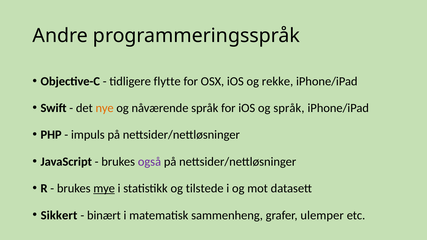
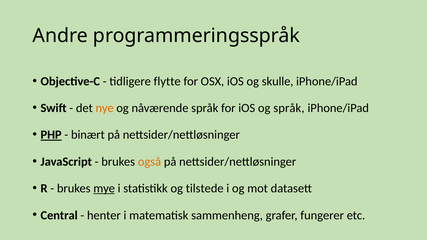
rekke: rekke -> skulle
PHP underline: none -> present
impuls: impuls -> binært
også colour: purple -> orange
Sikkert: Sikkert -> Central
binært: binært -> henter
ulemper: ulemper -> fungerer
